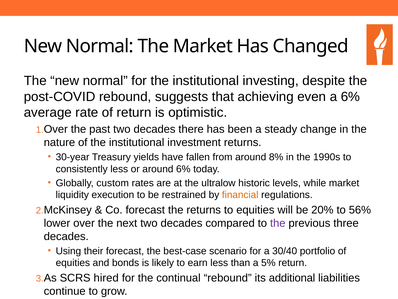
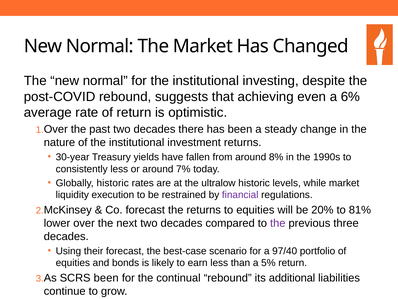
around 6%: 6% -> 7%
Globally custom: custom -> historic
financial colour: orange -> purple
56%: 56% -> 81%
30/40: 30/40 -> 97/40
SCRS hired: hired -> been
